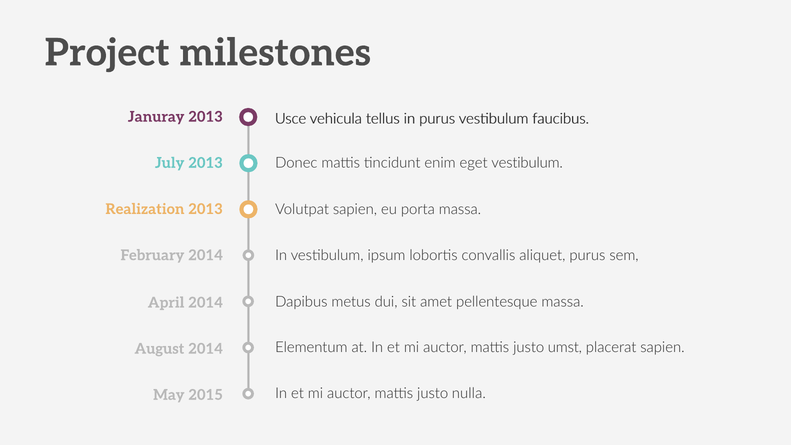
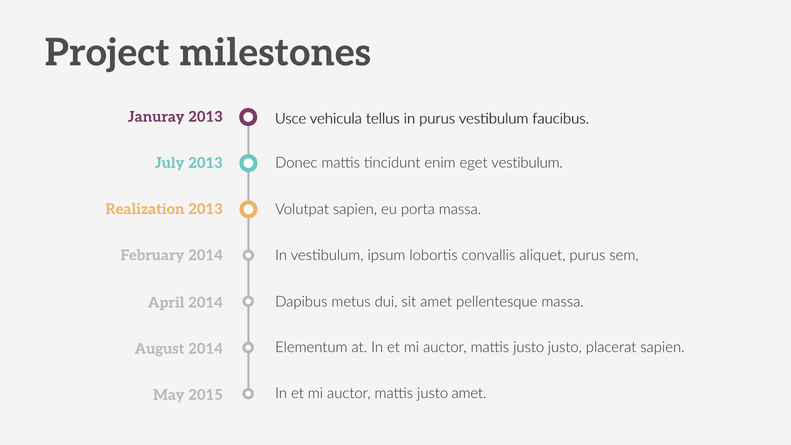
justo umst: umst -> justo
justo nulla: nulla -> amet
